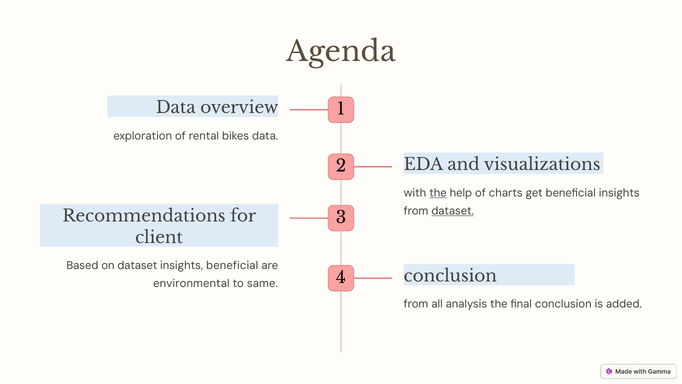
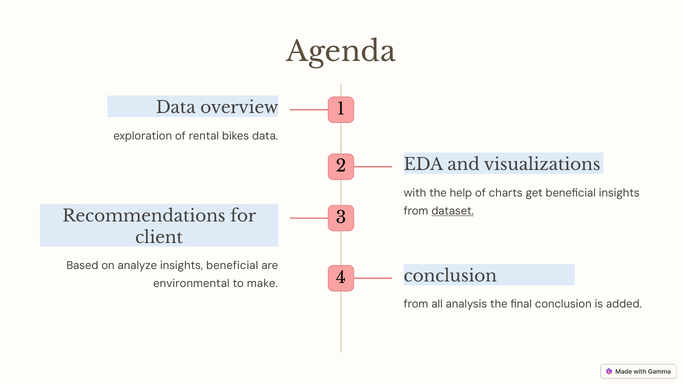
the at (438, 193) underline: present -> none
on dataset: dataset -> analyze
same: same -> make
